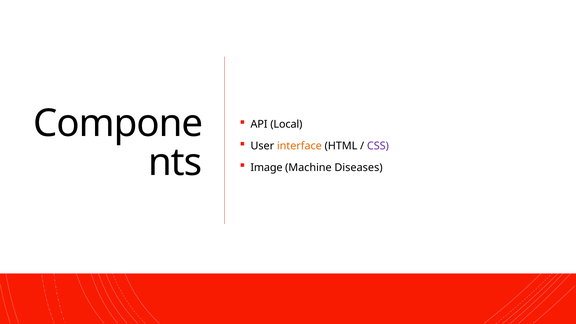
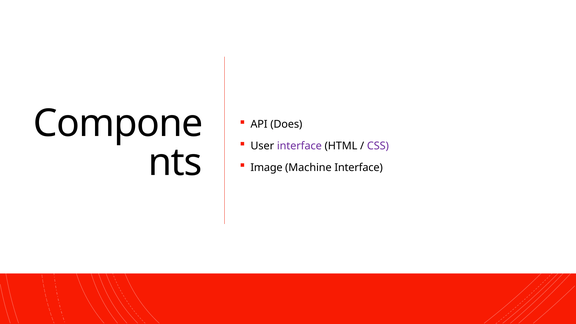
Local: Local -> Does
interface at (299, 146) colour: orange -> purple
Machine Diseases: Diseases -> Interface
